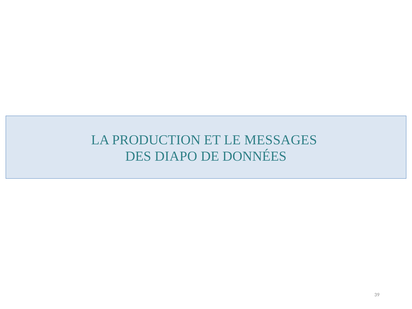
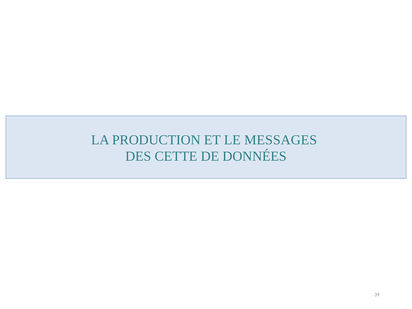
DIAPO: DIAPO -> CETTE
